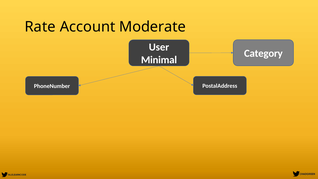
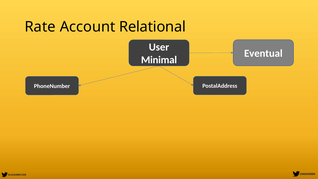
Moderate: Moderate -> Relational
Category: Category -> Eventual
